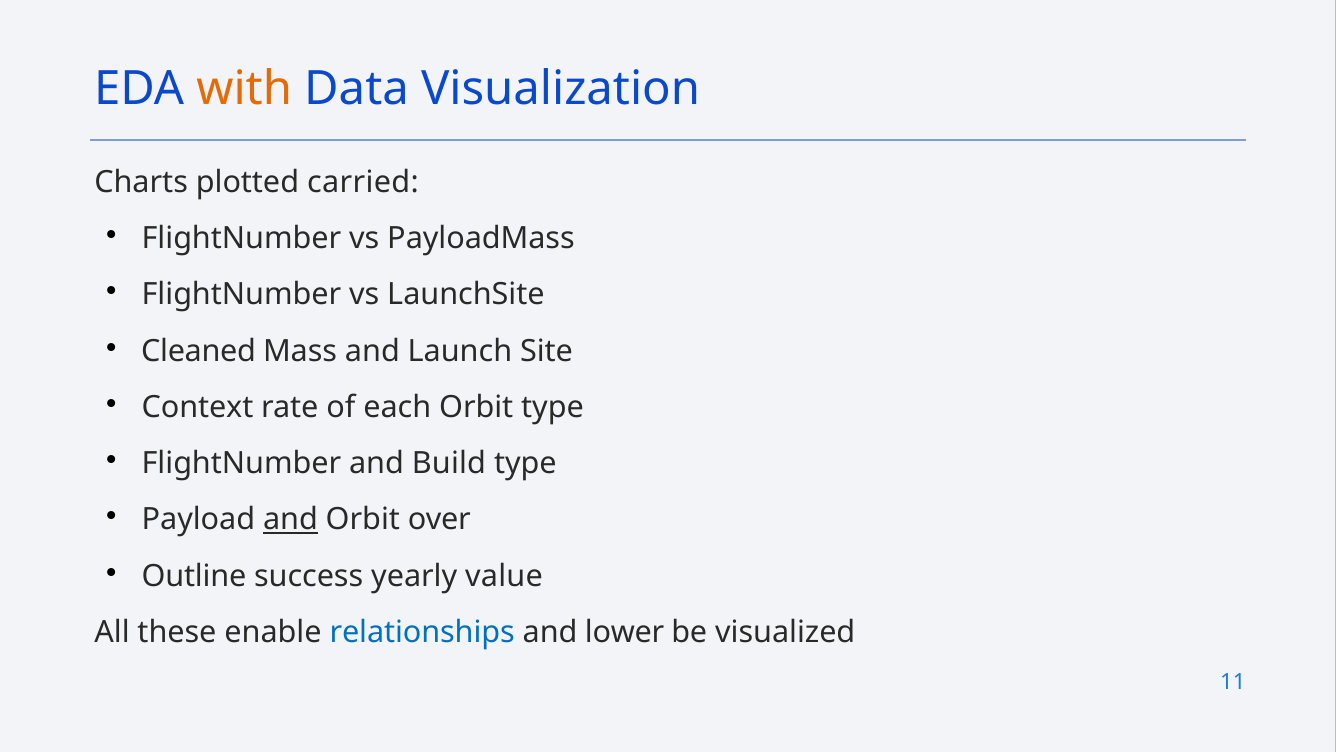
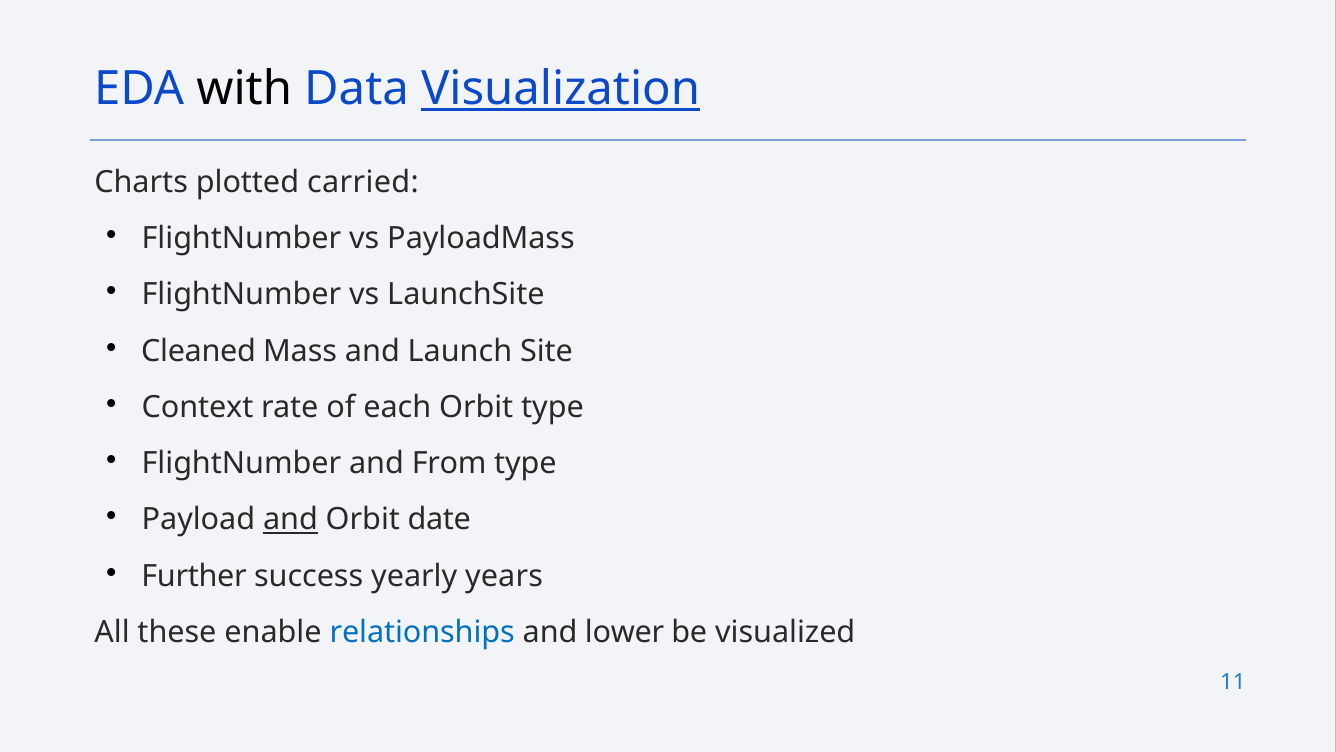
with colour: orange -> black
Visualization underline: none -> present
Build: Build -> From
over: over -> date
Outline: Outline -> Further
value: value -> years
